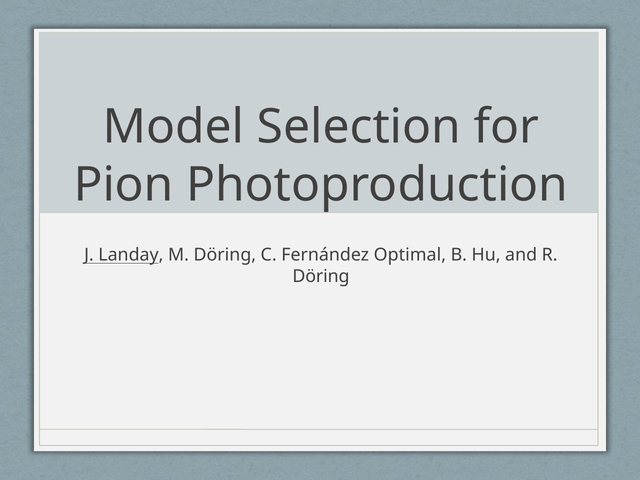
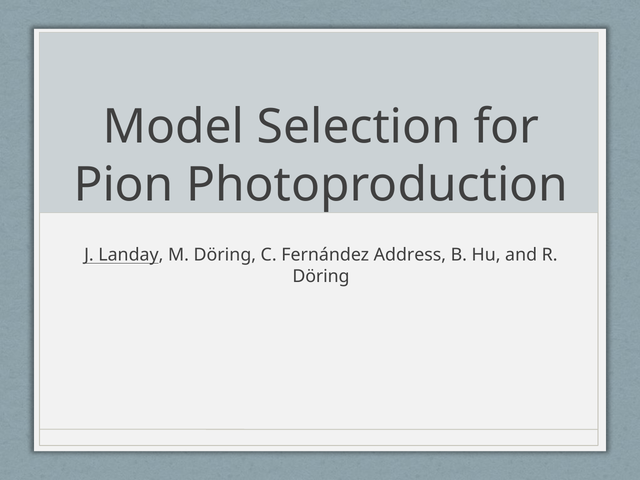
Optimal: Optimal -> Address
